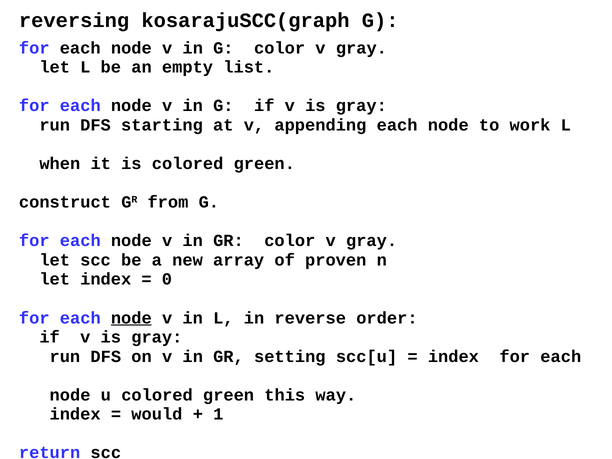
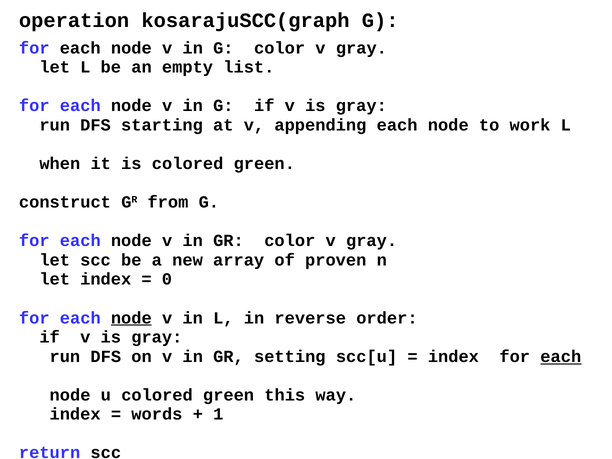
reversing: reversing -> operation
each at (561, 356) underline: none -> present
would: would -> words
